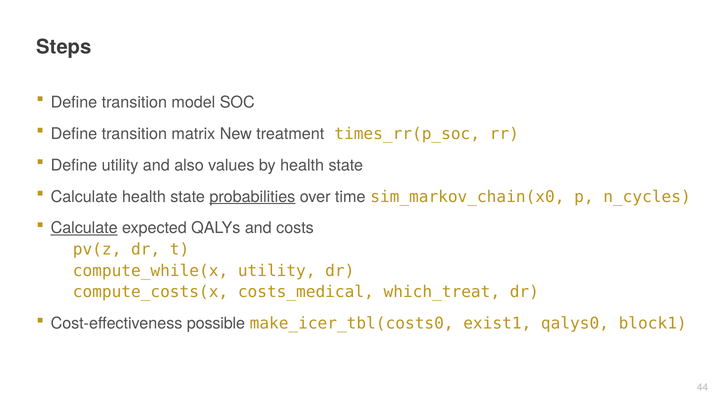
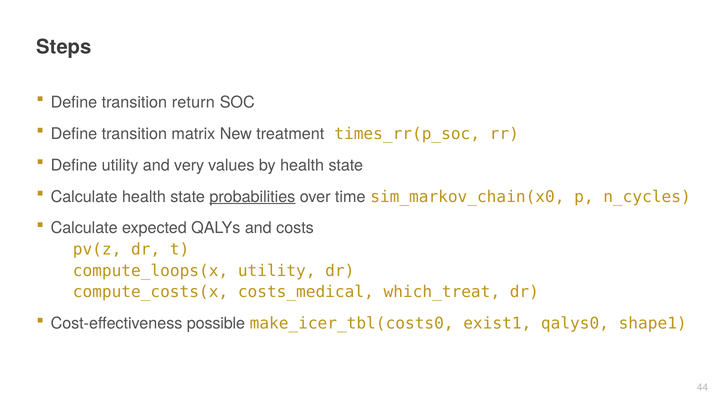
model: model -> return
also: also -> very
Calculate at (84, 228) underline: present -> none
compute_while(x: compute_while(x -> compute_loops(x
block1: block1 -> shape1
